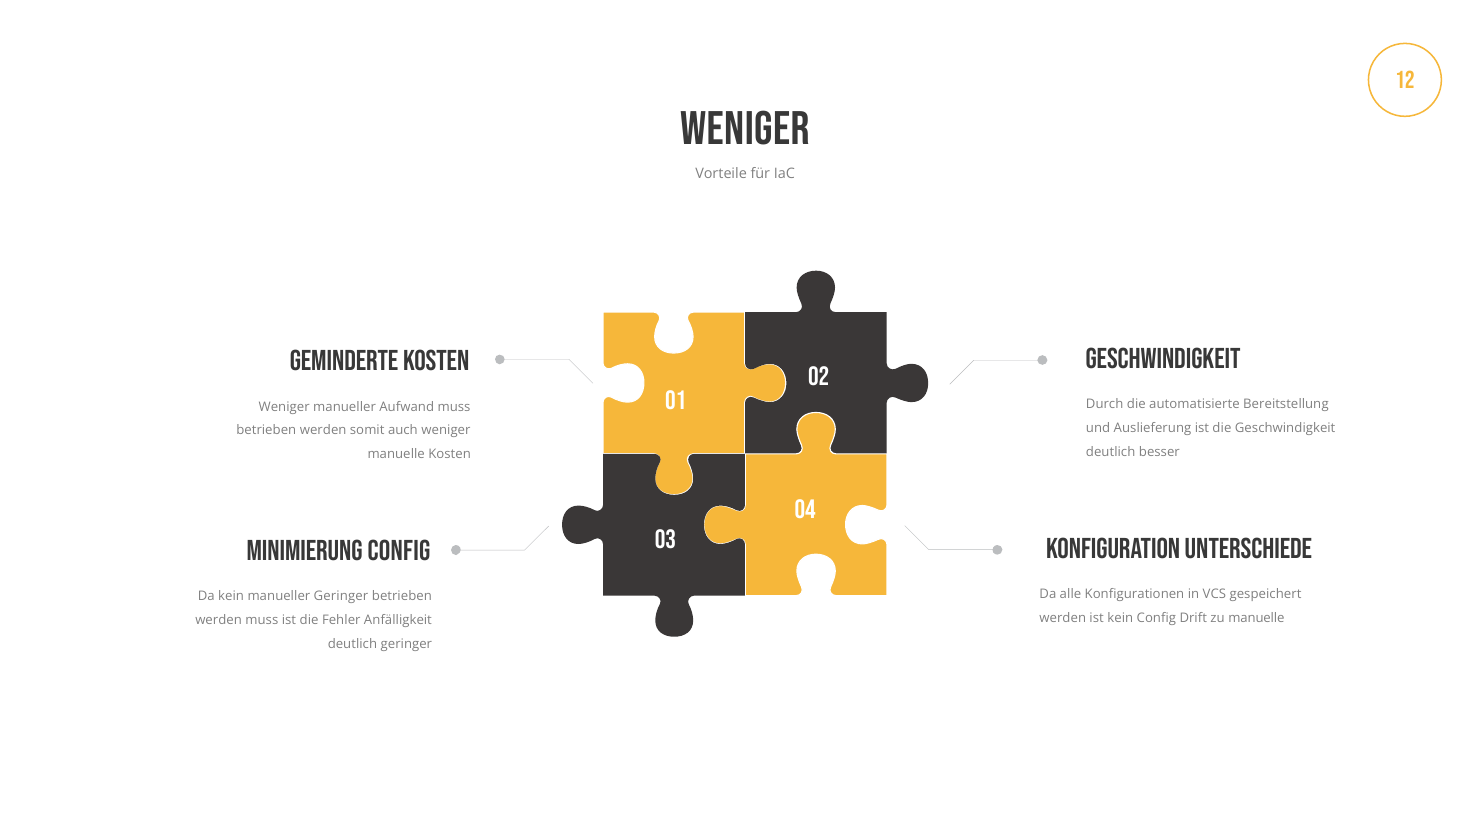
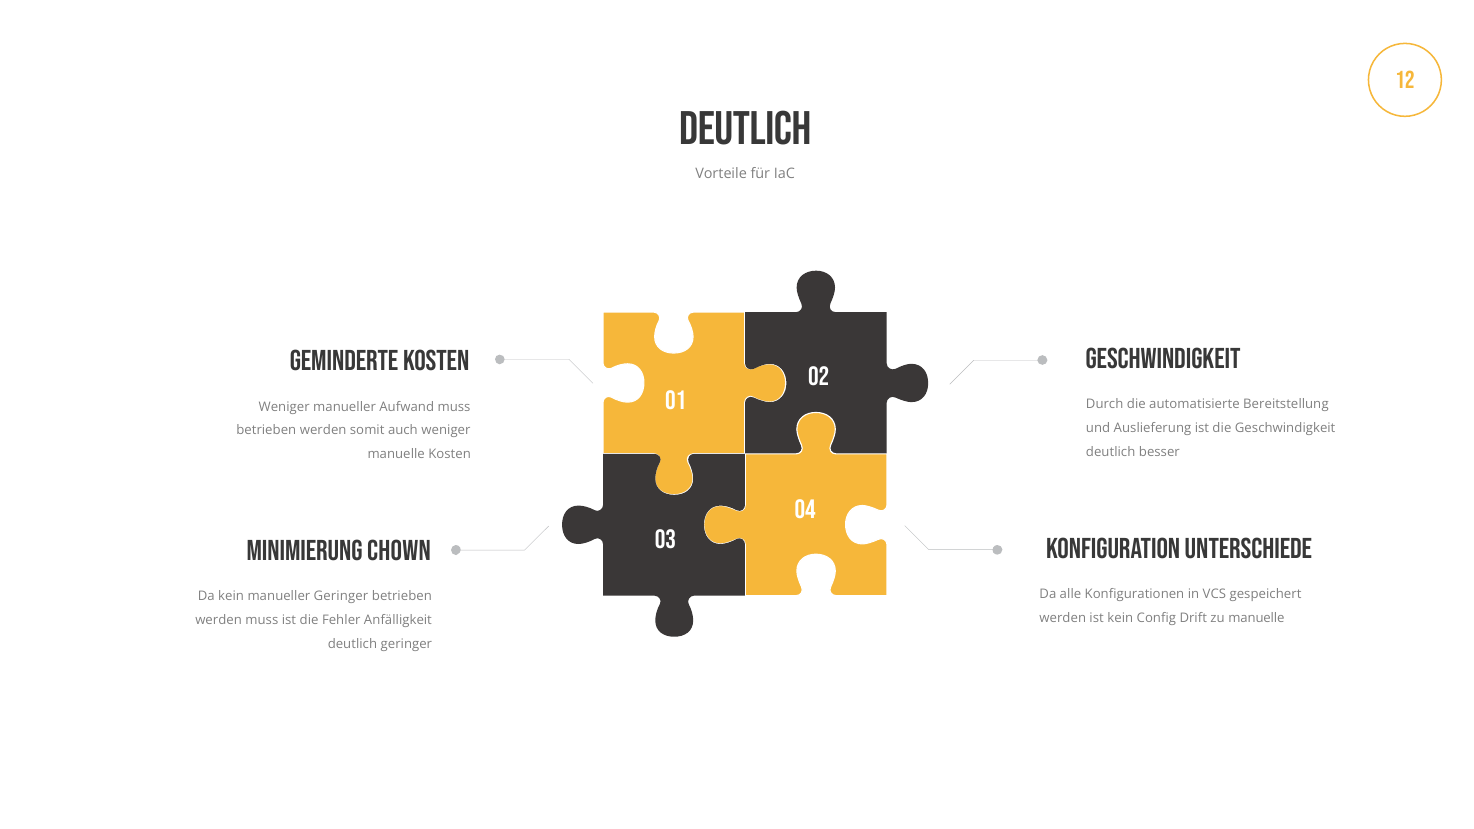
Weniger at (745, 129): Weniger -> Deutlich
Minimierung Config: Config -> Chown
